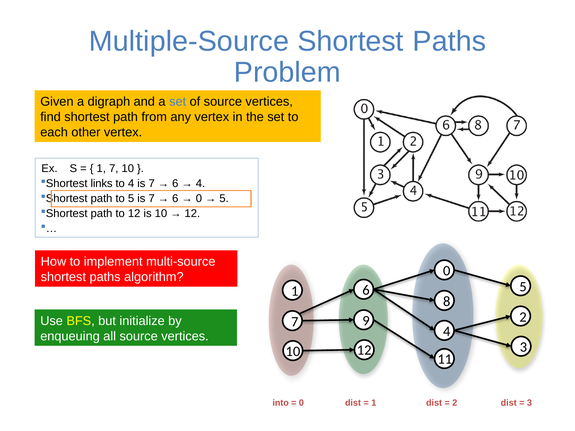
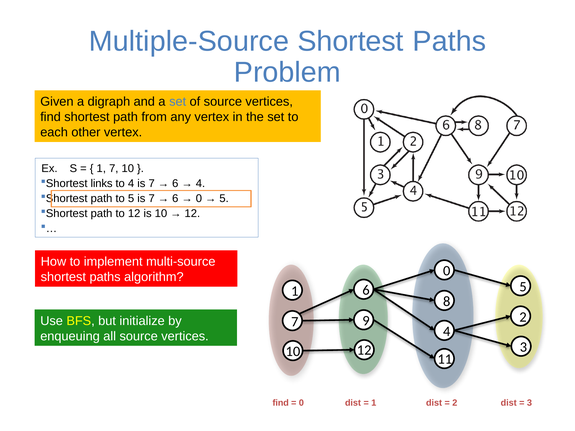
into at (281, 403): into -> find
